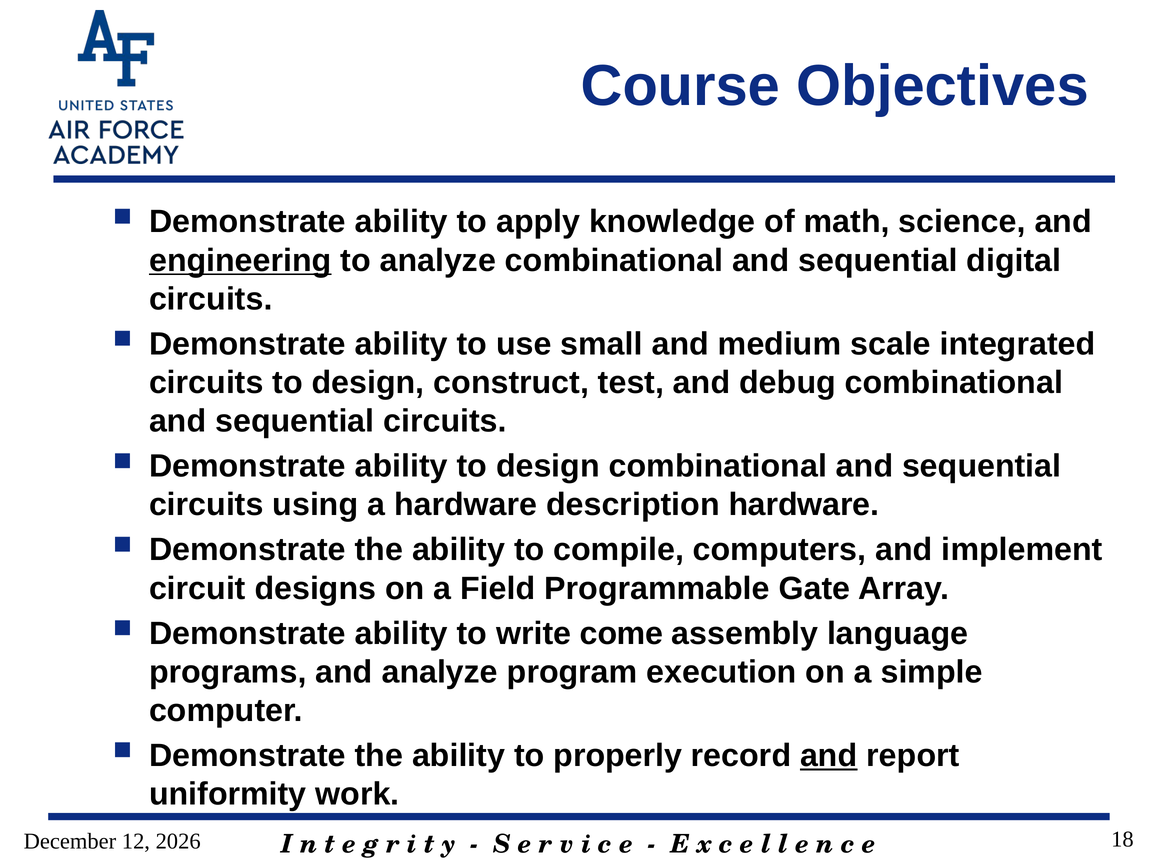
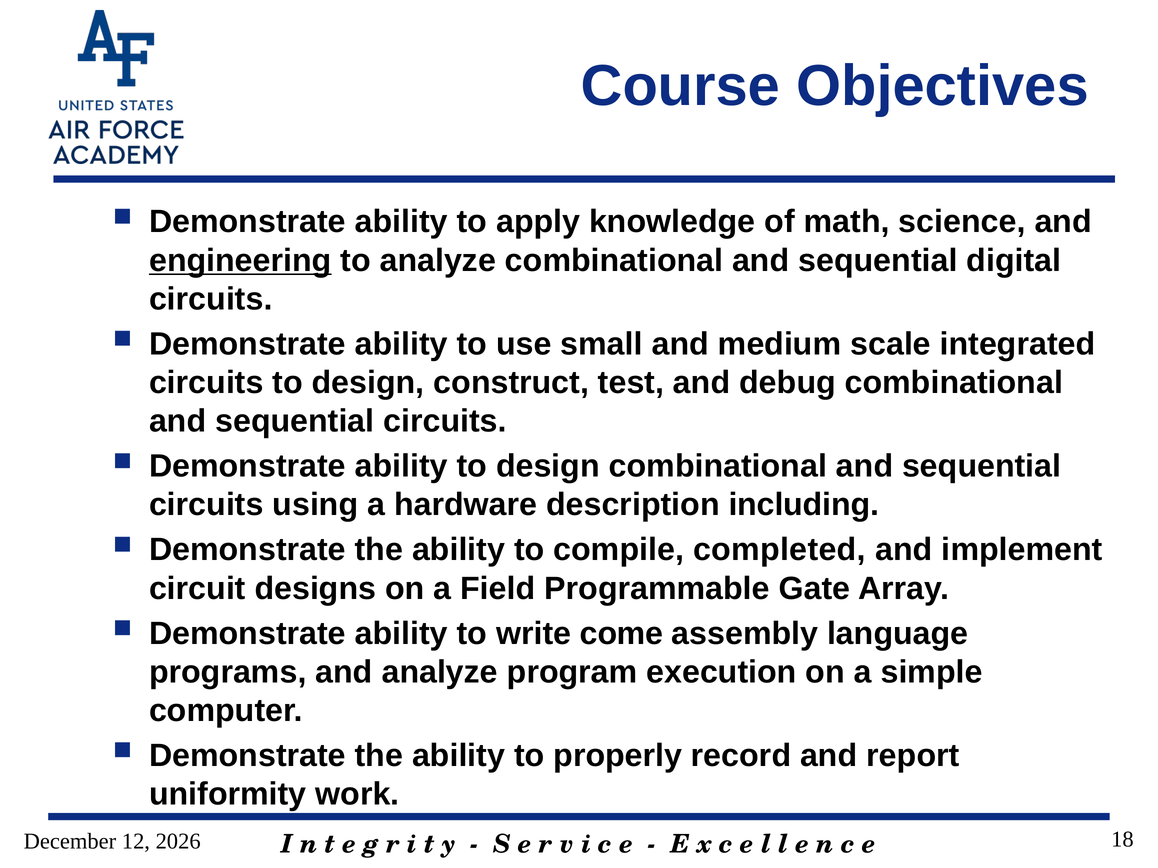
description hardware: hardware -> including
computers: computers -> completed
and at (829, 756) underline: present -> none
